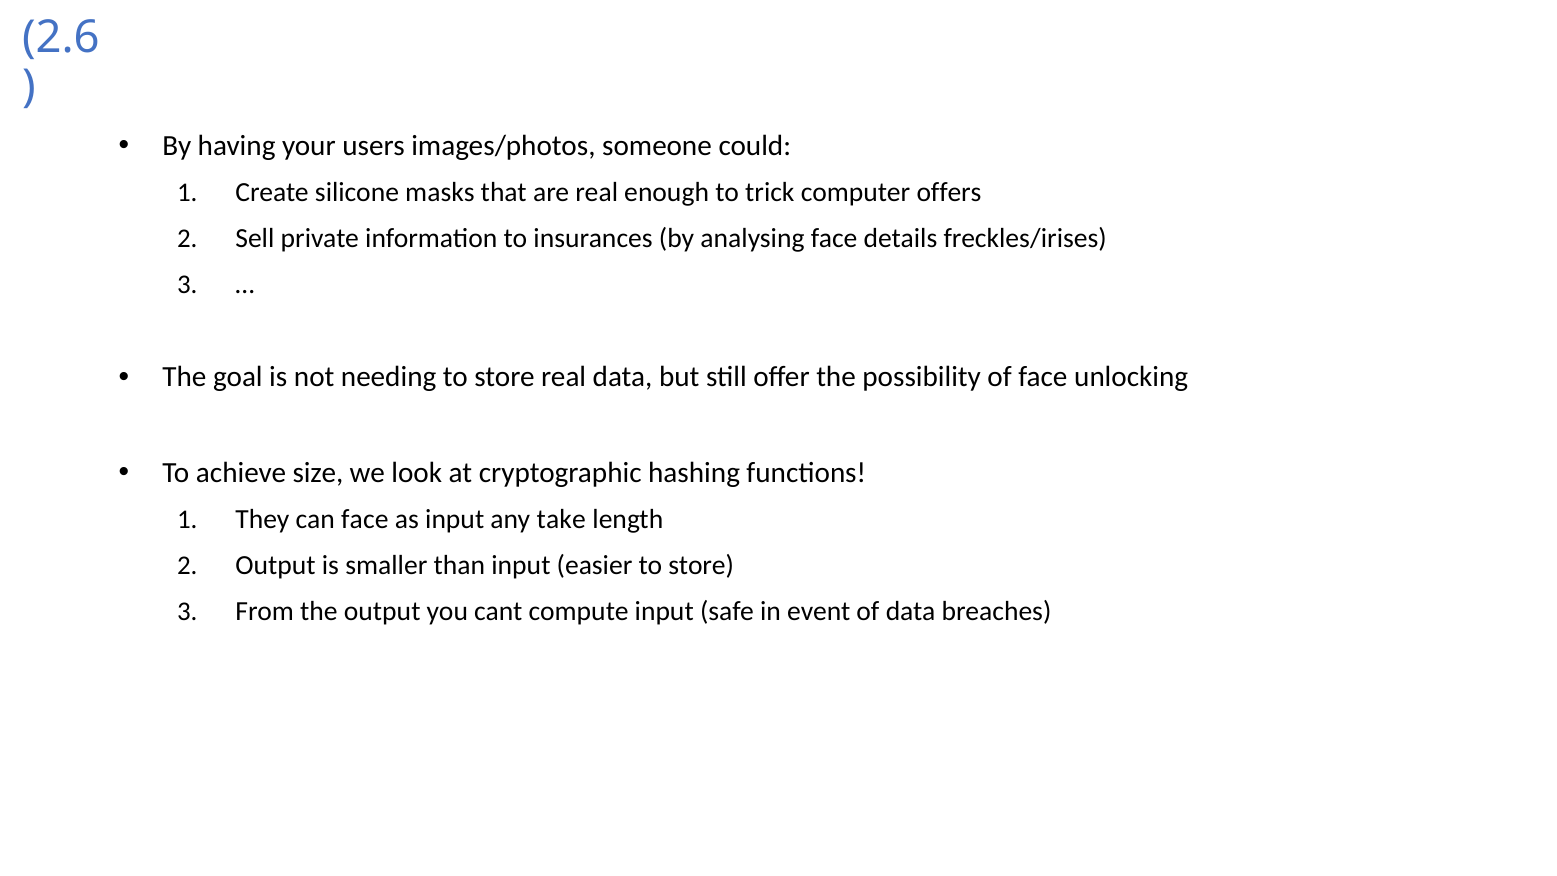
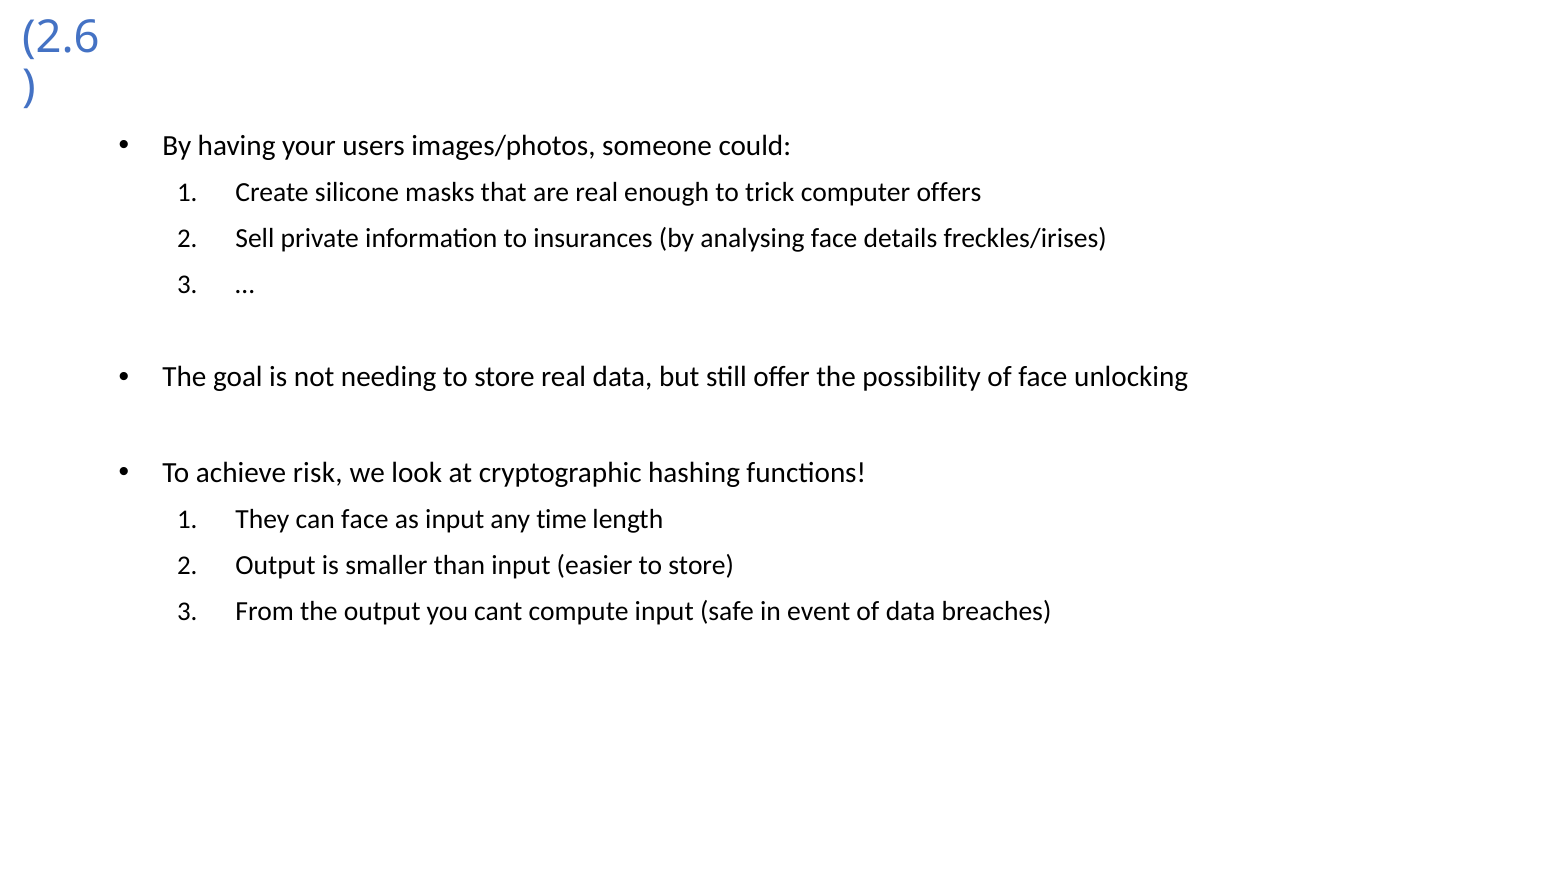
size: size -> risk
take: take -> time
